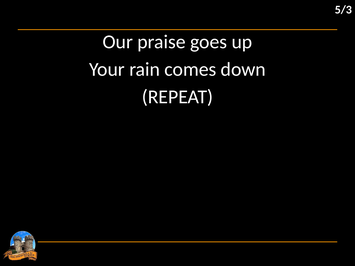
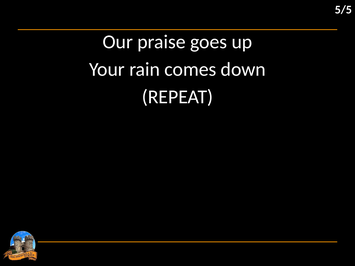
5/3: 5/3 -> 5/5
